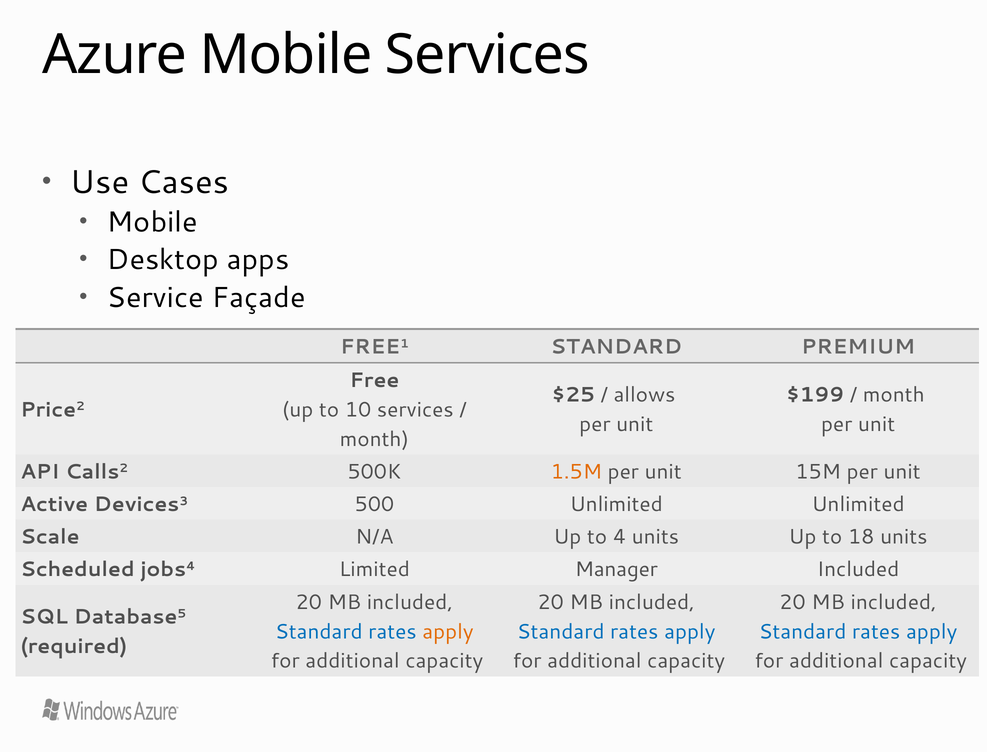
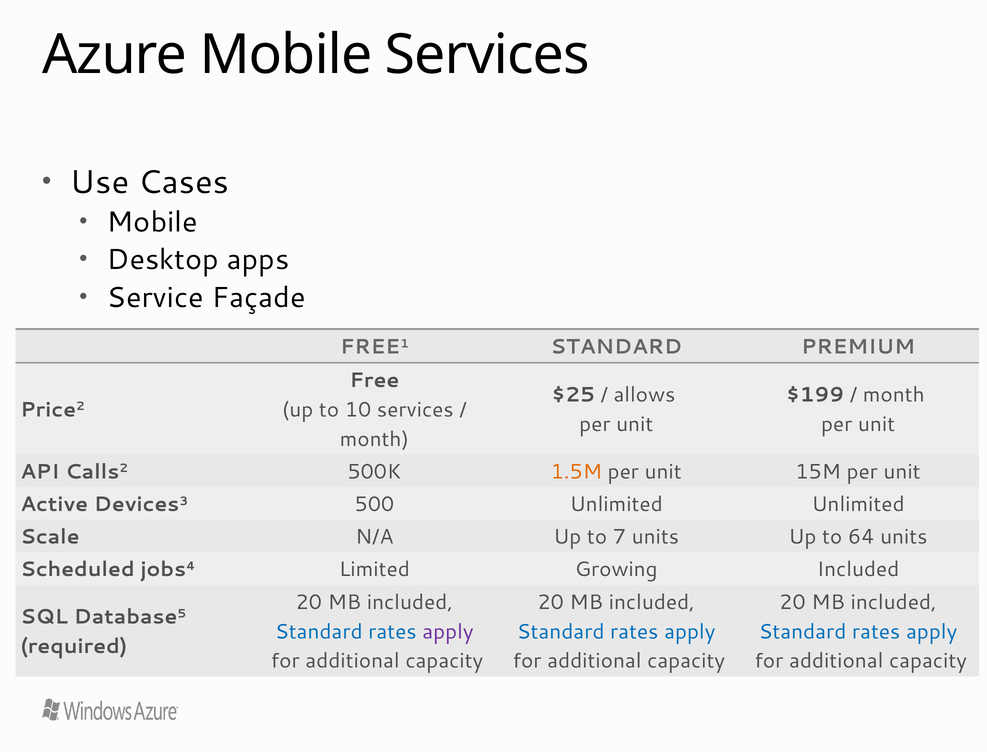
4: 4 -> 7
18: 18 -> 64
Manager: Manager -> Growing
apply at (448, 632) colour: orange -> purple
